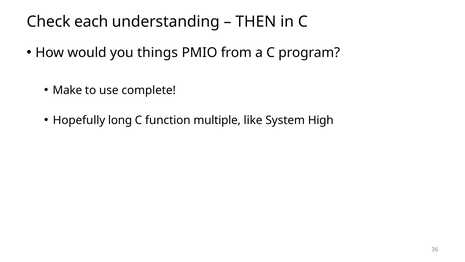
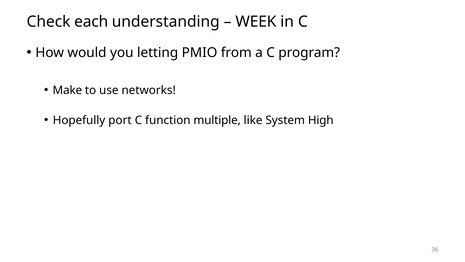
THEN: THEN -> WEEK
things: things -> letting
complete: complete -> networks
long: long -> port
